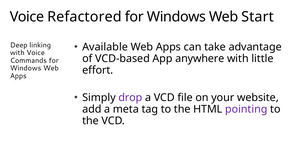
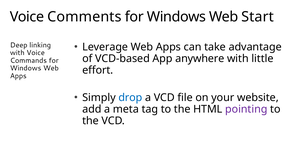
Refactored: Refactored -> Comments
Available: Available -> Leverage
drop colour: purple -> blue
